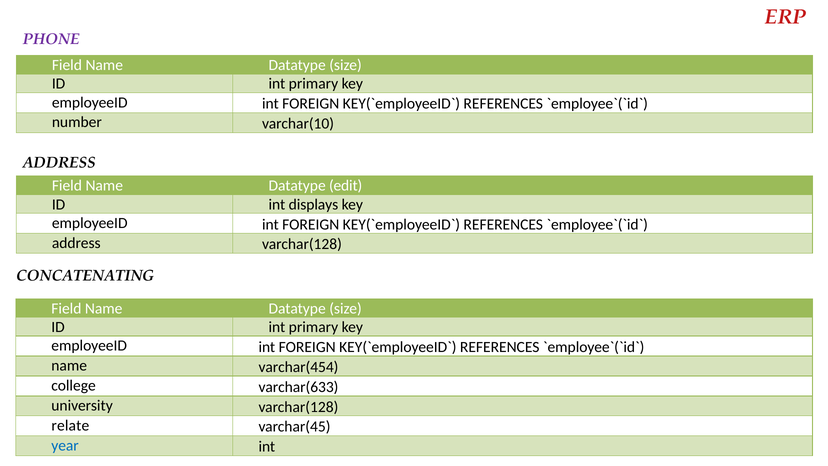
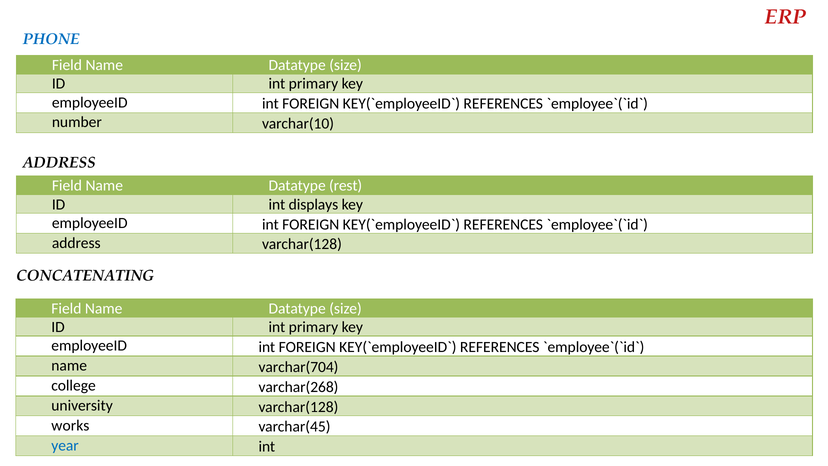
PHONE colour: purple -> blue
edit: edit -> rest
varchar(454: varchar(454 -> varchar(704
varchar(633: varchar(633 -> varchar(268
relate: relate -> works
